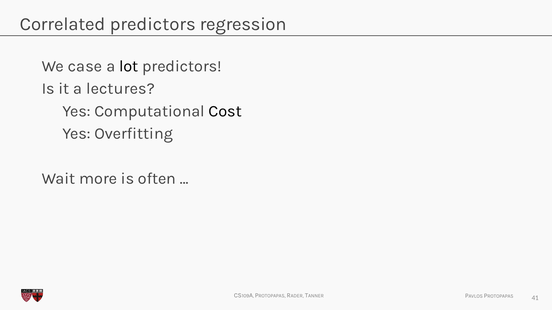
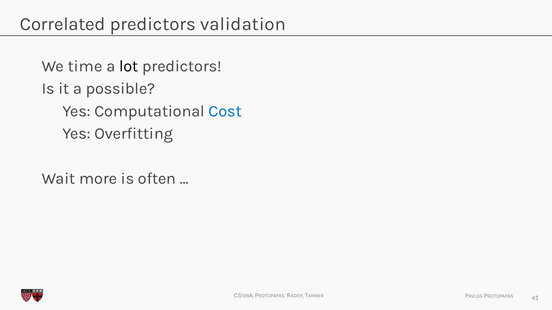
regression: regression -> validation
case: case -> time
lectures: lectures -> possible
Cost colour: black -> blue
